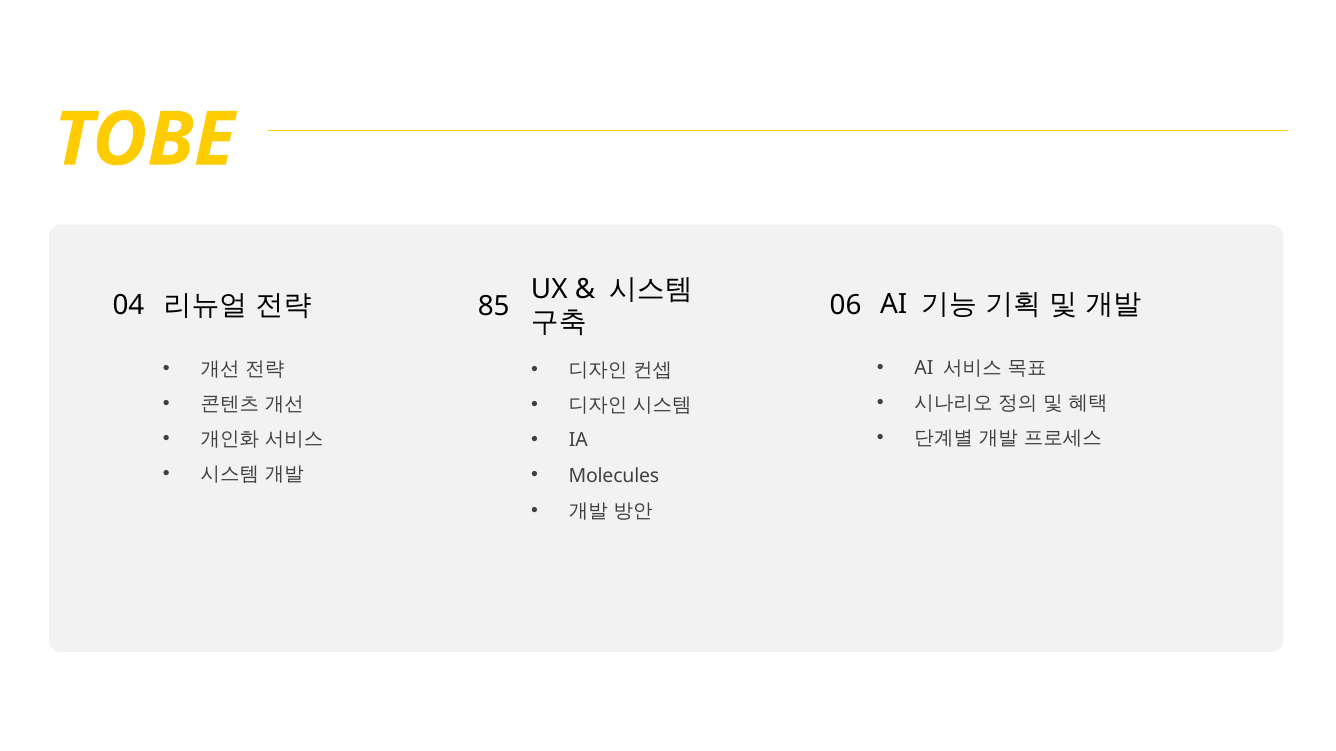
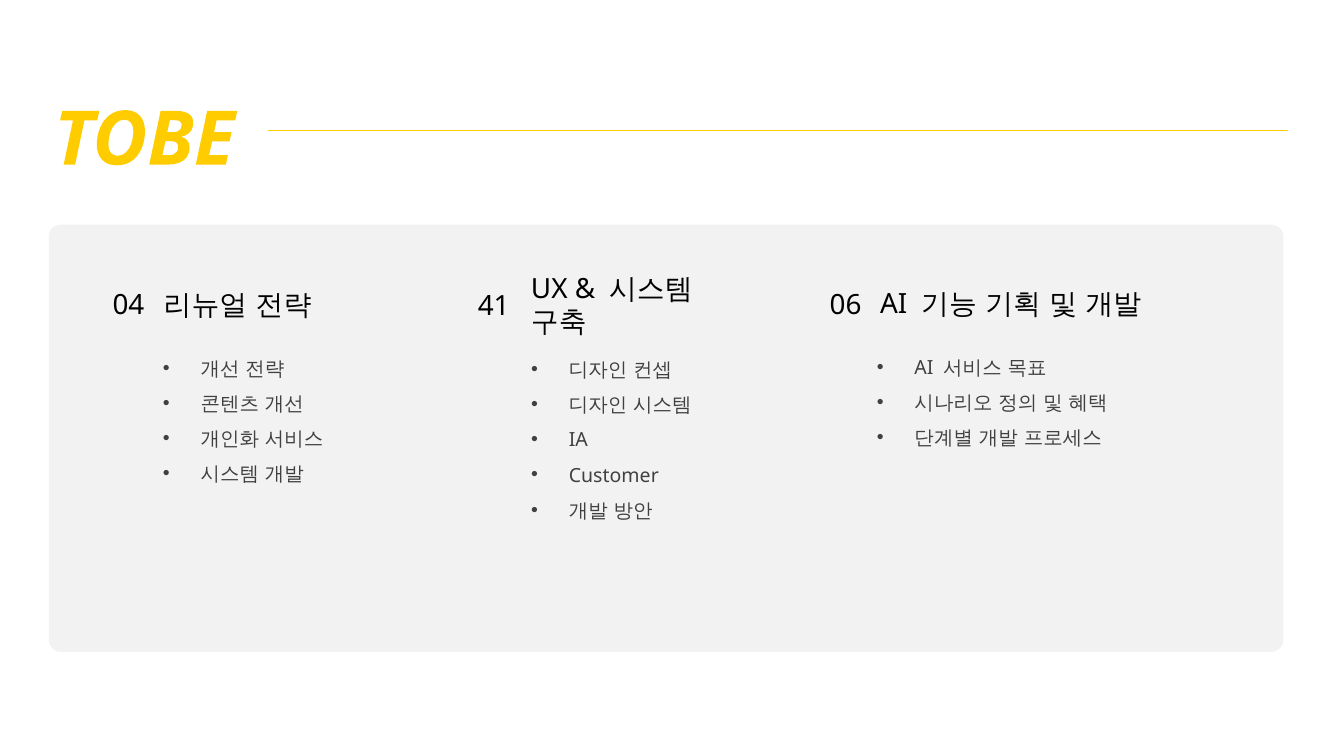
85: 85 -> 41
Molecules: Molecules -> Customer
